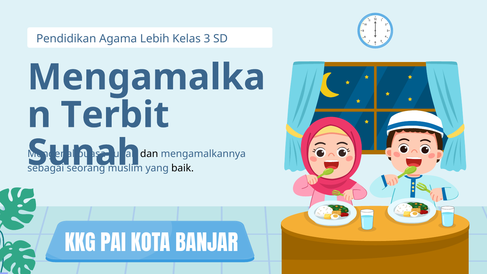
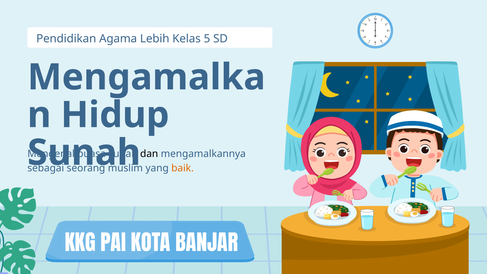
3: 3 -> 5
Terbit: Terbit -> Hidup
baik colour: black -> orange
